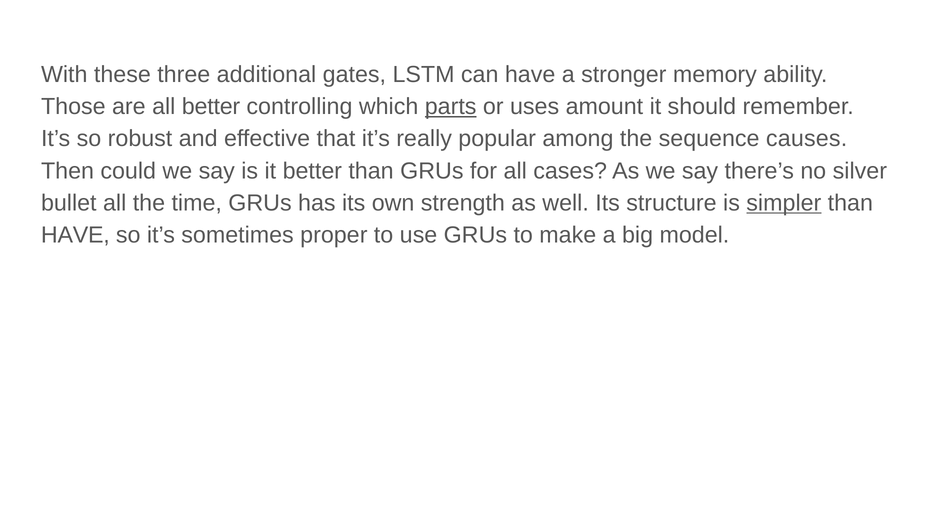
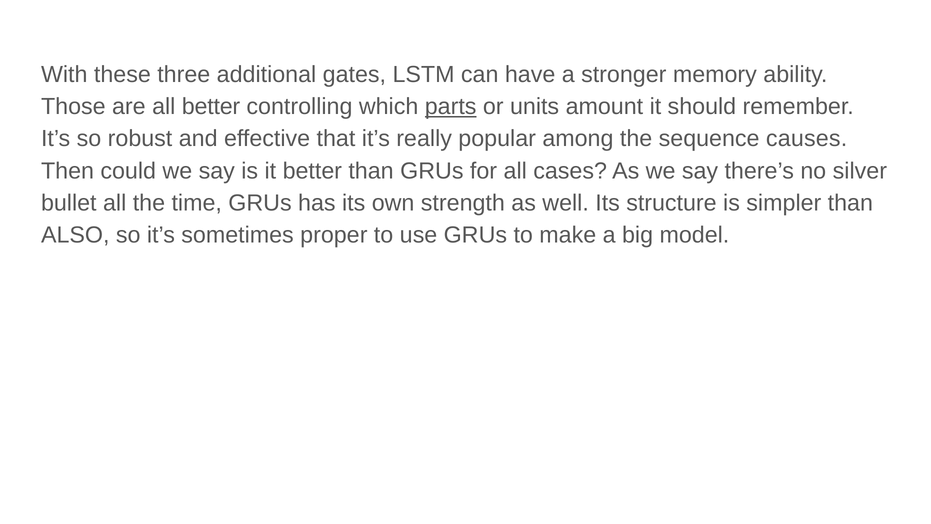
uses: uses -> units
simpler underline: present -> none
HAVE at (75, 235): HAVE -> ALSO
